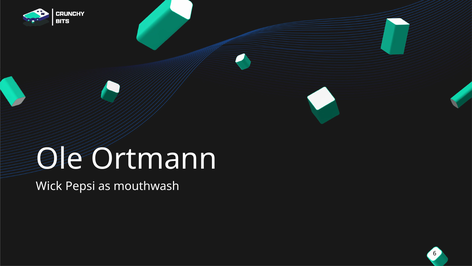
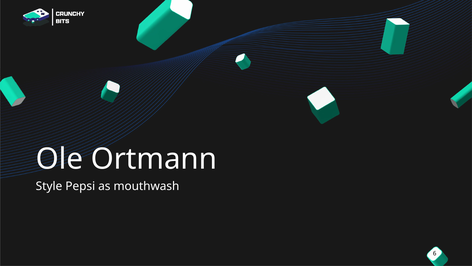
Wick: Wick -> Style
